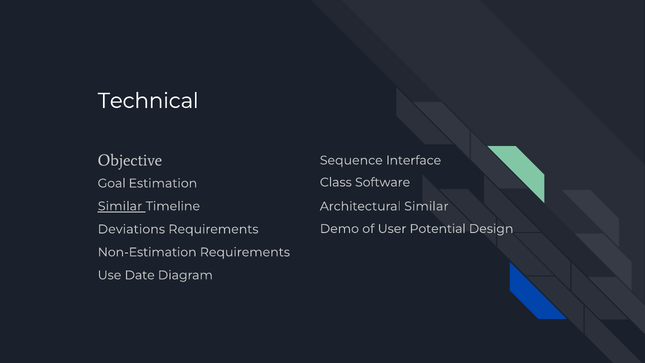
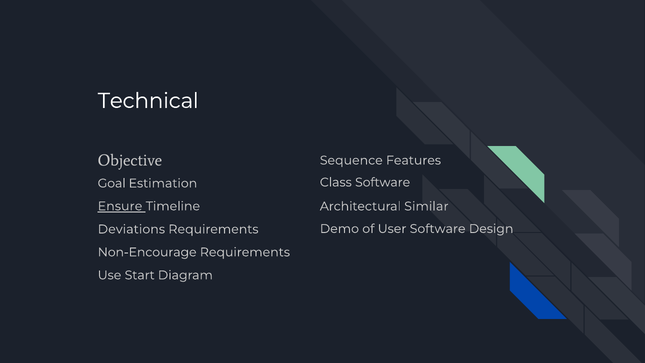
Interface: Interface -> Features
Similar at (120, 206): Similar -> Ensure
User Potential: Potential -> Software
Non-Estimation: Non-Estimation -> Non-Encourage
Date: Date -> Start
